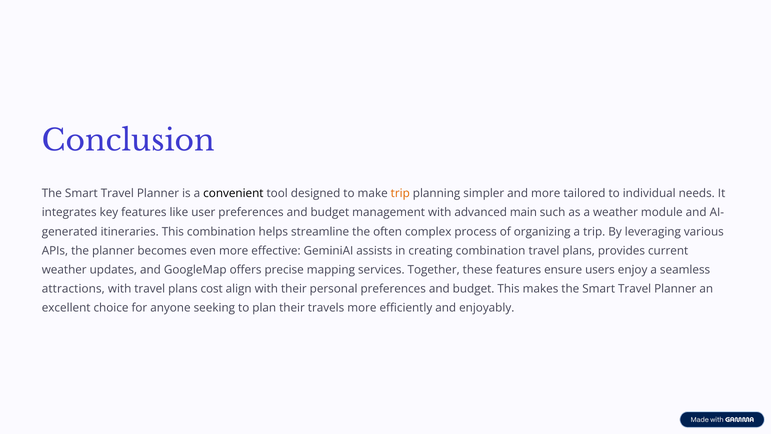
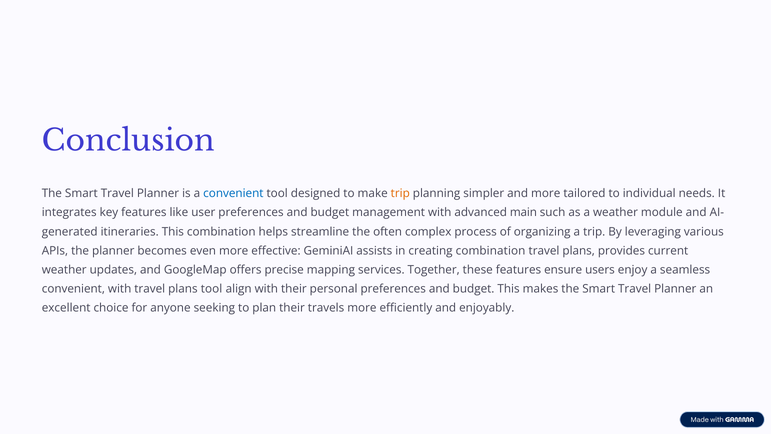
convenient at (233, 193) colour: black -> blue
attractions at (73, 289): attractions -> convenient
plans cost: cost -> tool
